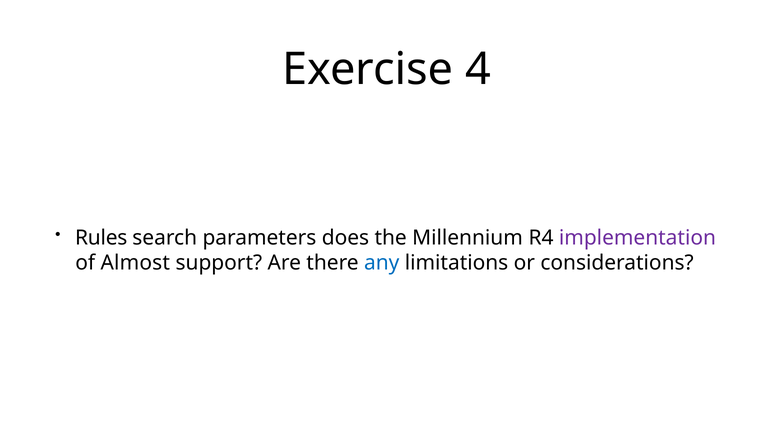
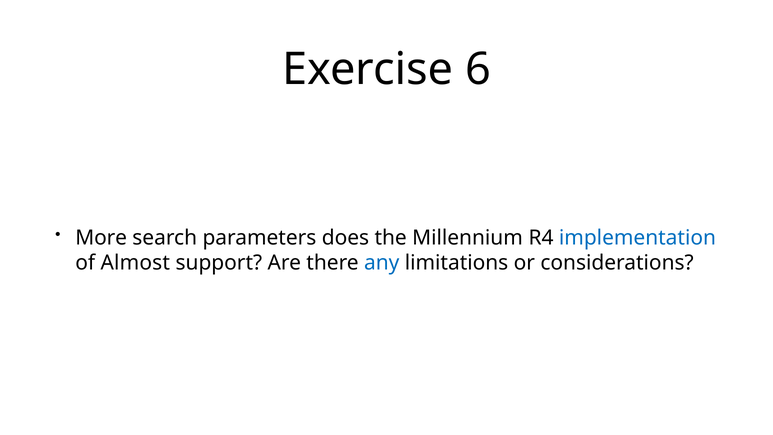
4: 4 -> 6
Rules: Rules -> More
implementation colour: purple -> blue
